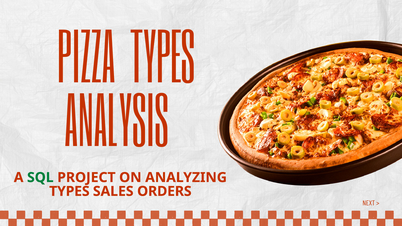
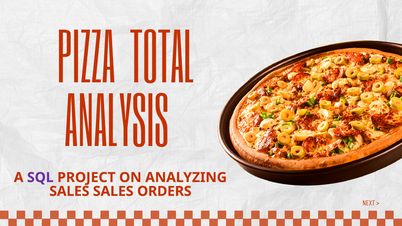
PIZZA TYPES: TYPES -> TOTAL
SQL colour: green -> purple
TYPES at (69, 191): TYPES -> SALES
